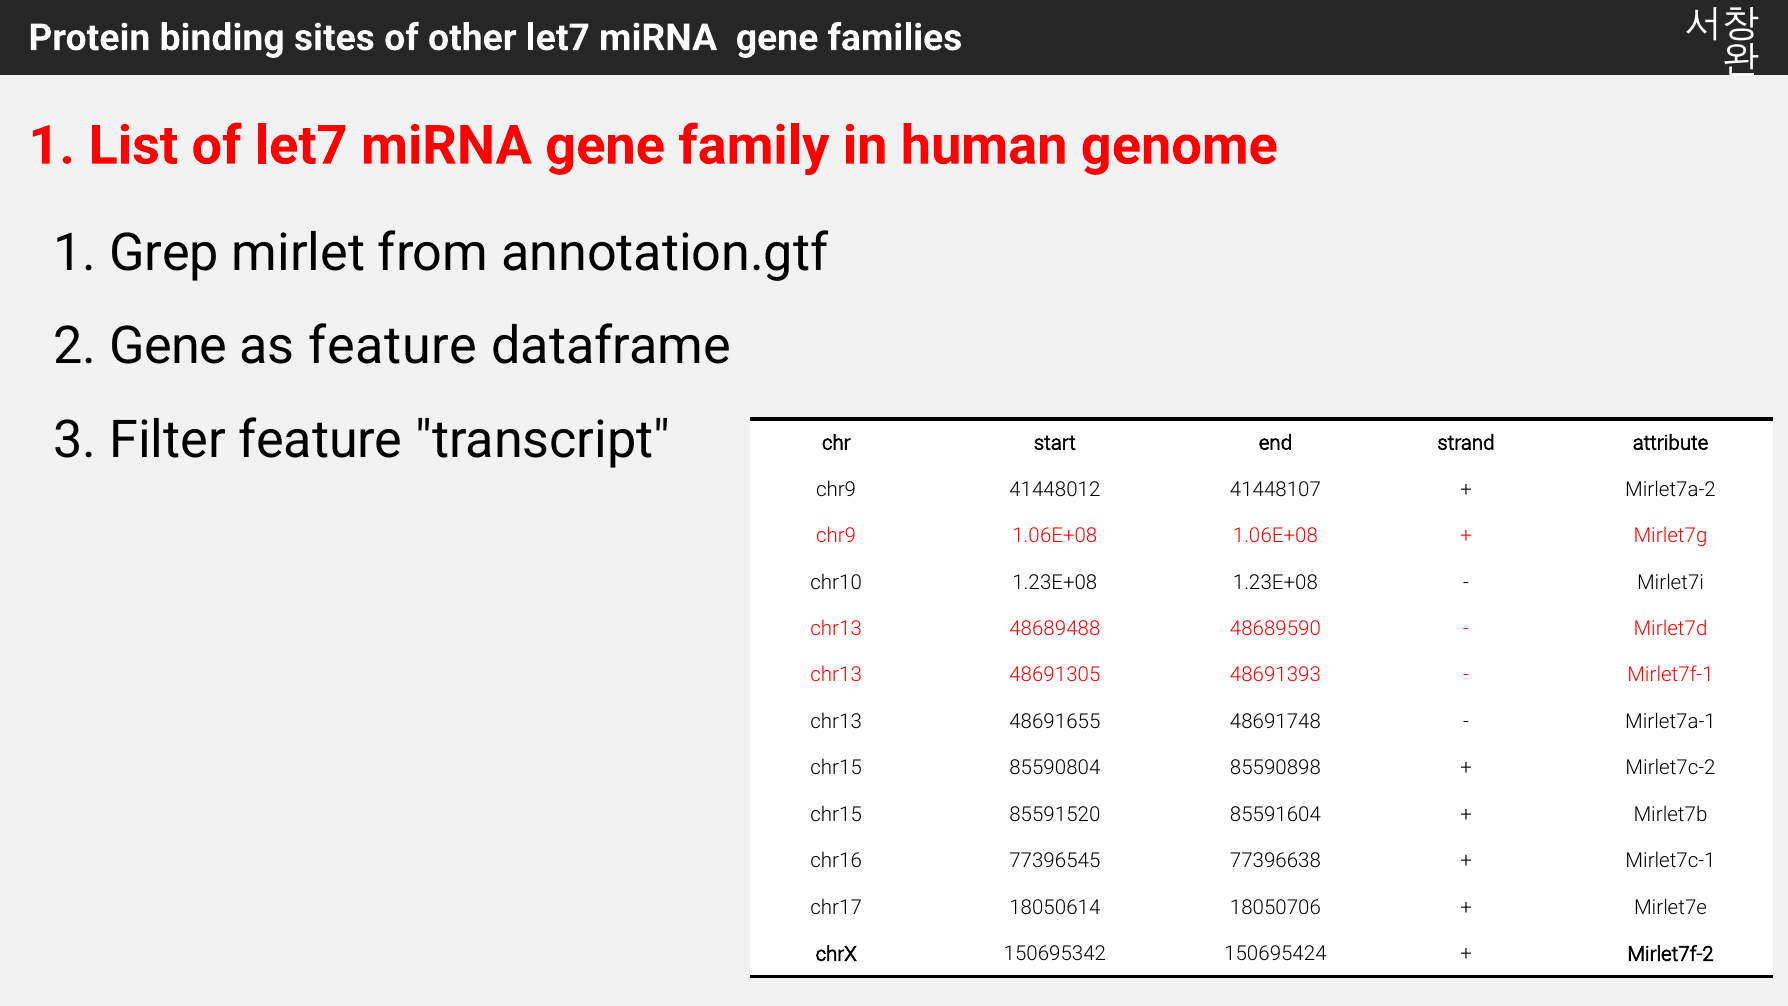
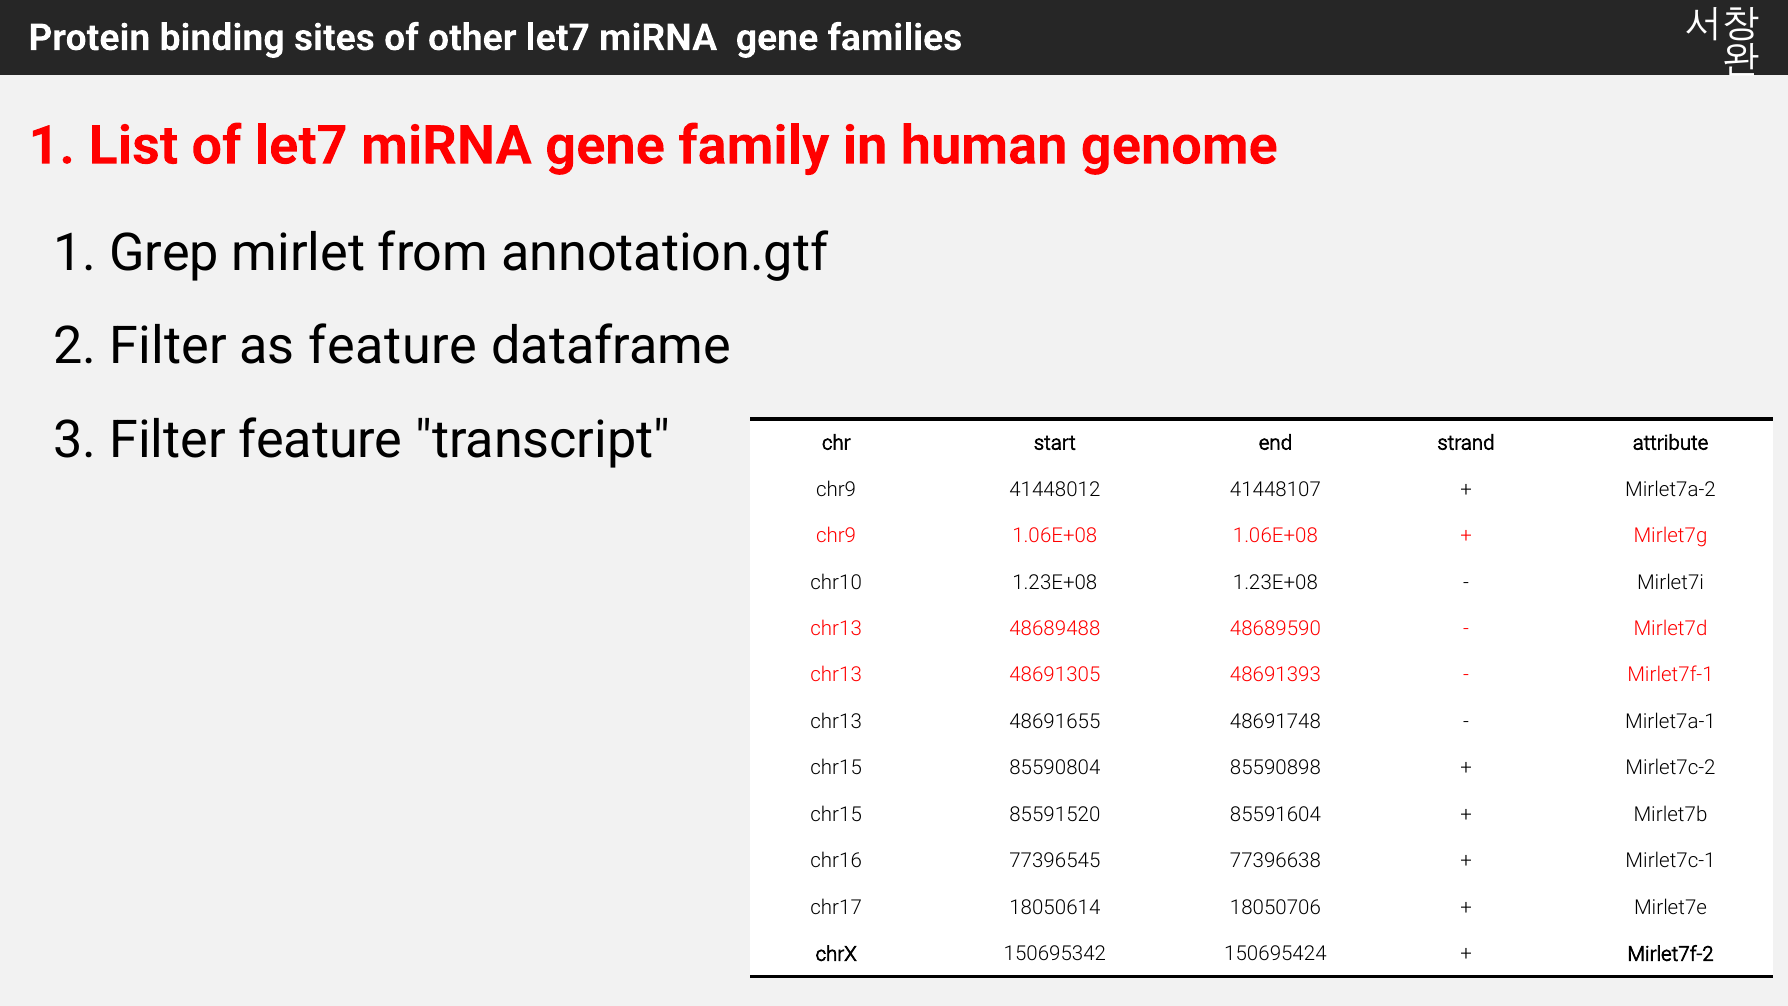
2 Gene: Gene -> Filter
